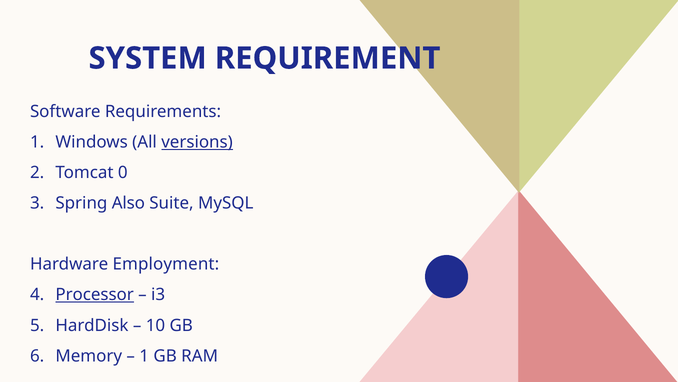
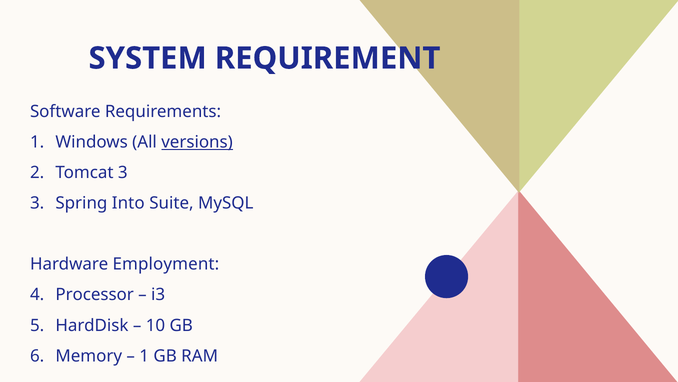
Tomcat 0: 0 -> 3
Also: Also -> Into
Processor underline: present -> none
